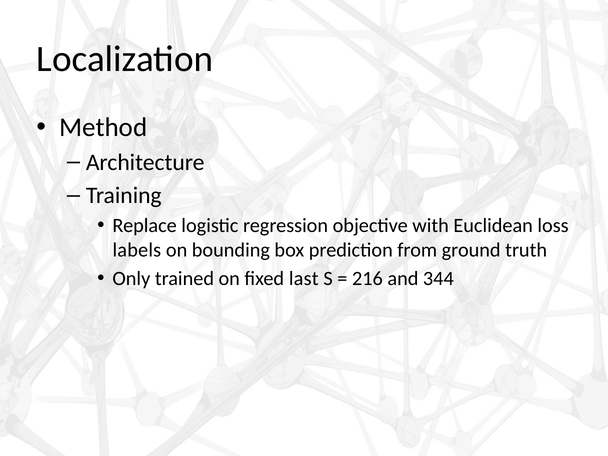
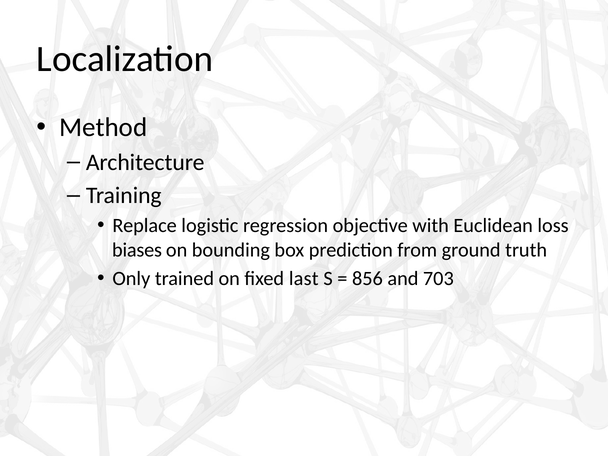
labels: labels -> biases
216: 216 -> 856
344: 344 -> 703
